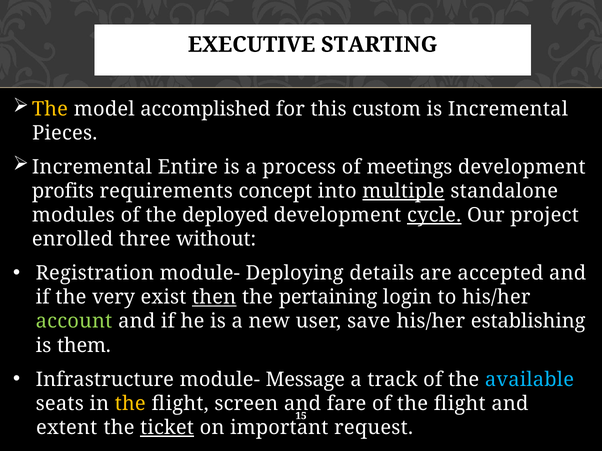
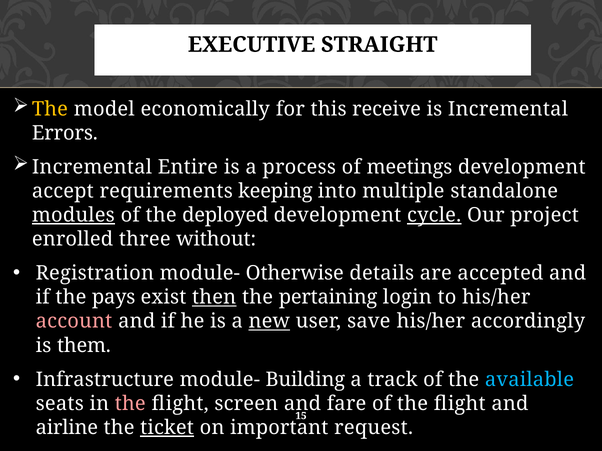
STARTING: STARTING -> STRAIGHT
accomplished: accomplished -> economically
custom: custom -> receive
Pieces: Pieces -> Errors
profits: profits -> accept
concept: concept -> keeping
multiple underline: present -> none
modules underline: none -> present
Deploying: Deploying -> Otherwise
very: very -> pays
account colour: light green -> pink
new underline: none -> present
establishing: establishing -> accordingly
Message: Message -> Building
the at (130, 404) colour: yellow -> pink
extent: extent -> airline
